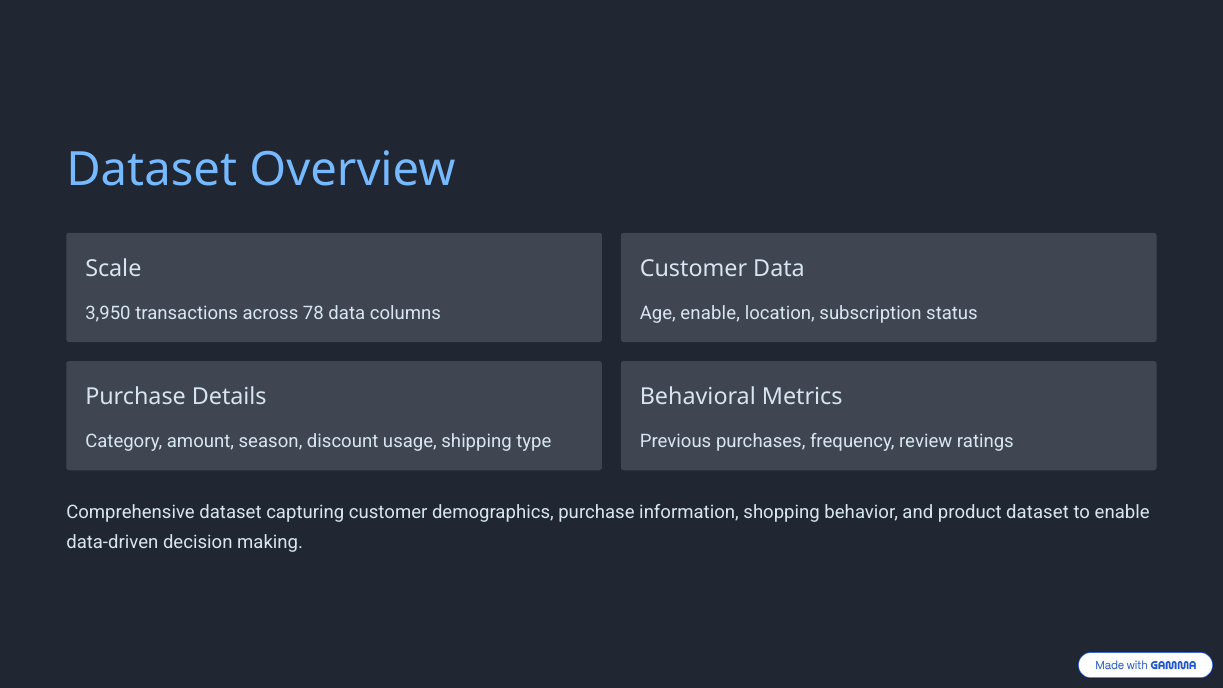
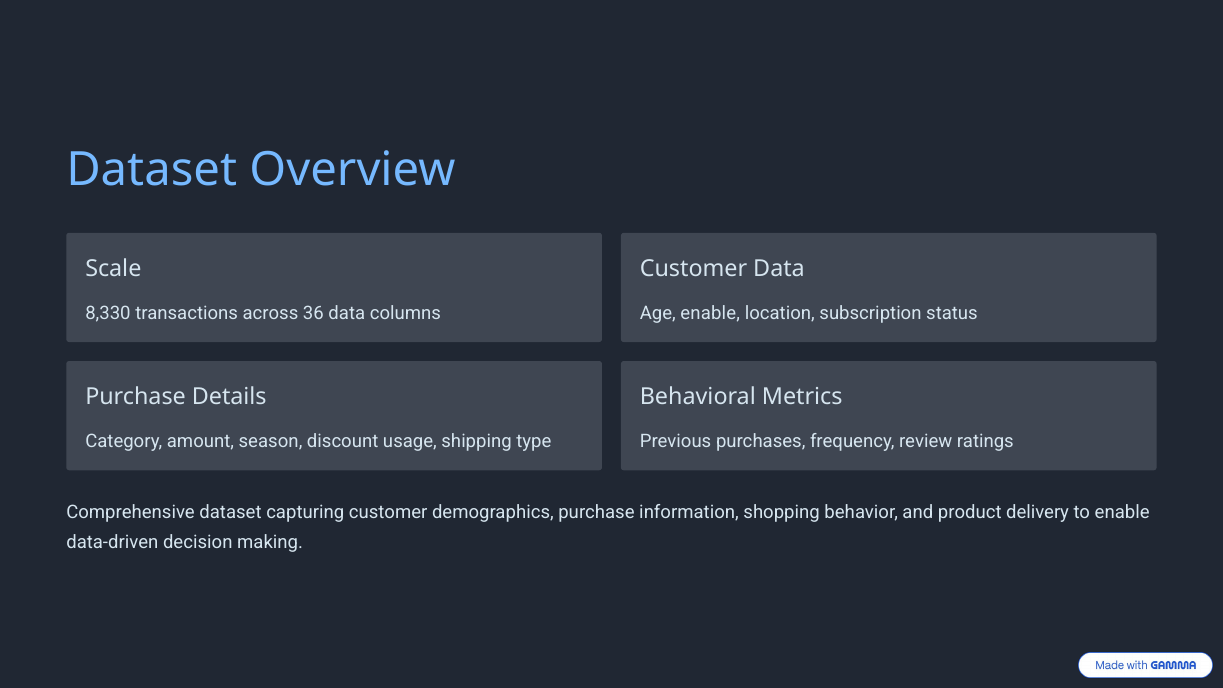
3,950: 3,950 -> 8,330
78: 78 -> 36
product dataset: dataset -> delivery
